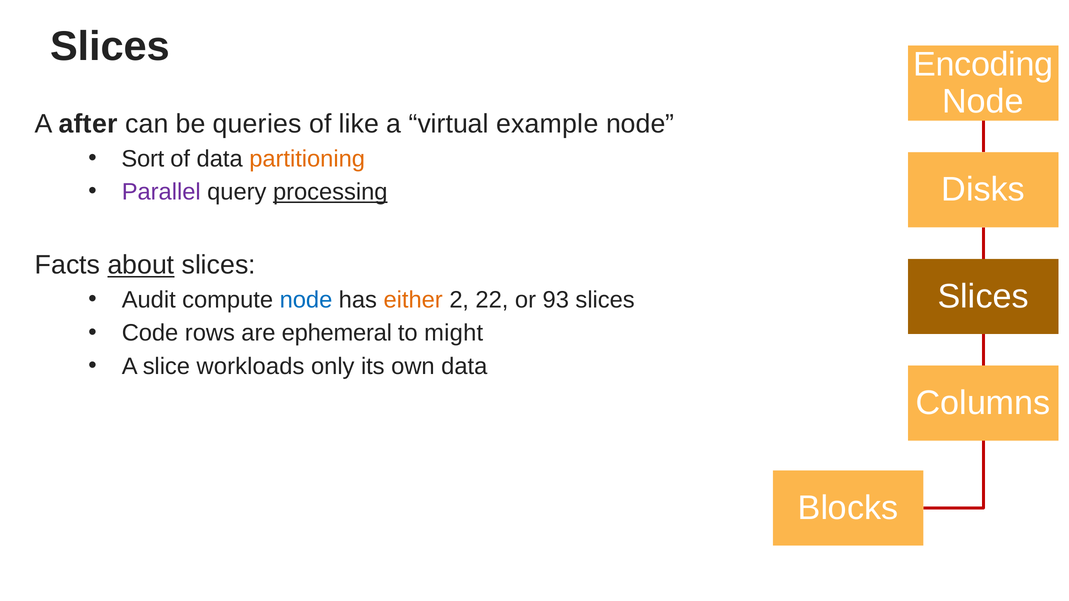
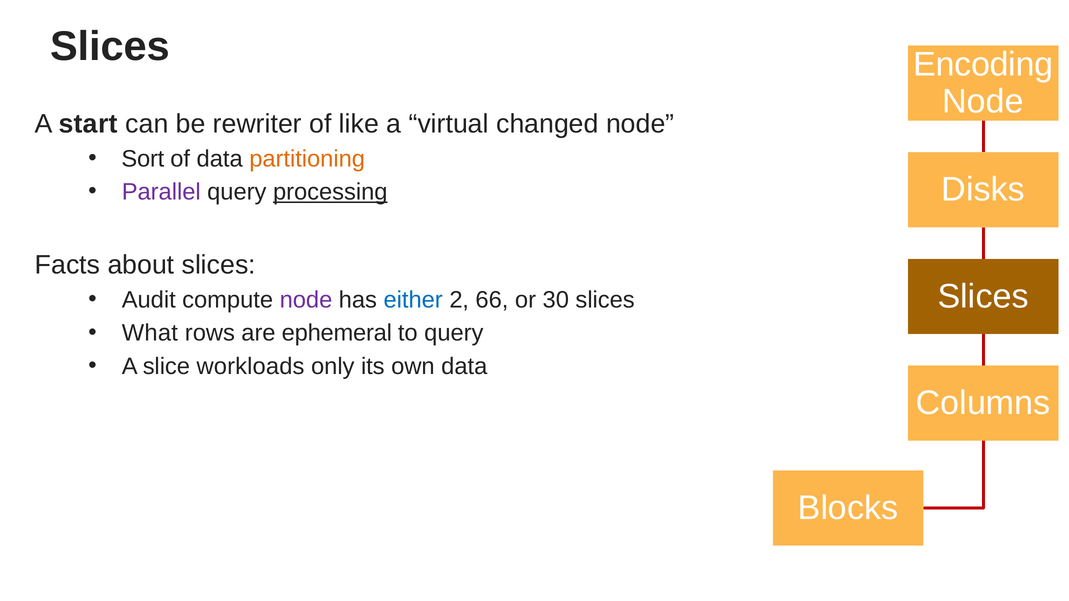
after: after -> start
queries: queries -> rewriter
example: example -> changed
about underline: present -> none
node at (306, 300) colour: blue -> purple
either colour: orange -> blue
22: 22 -> 66
93: 93 -> 30
Code: Code -> What
to might: might -> query
